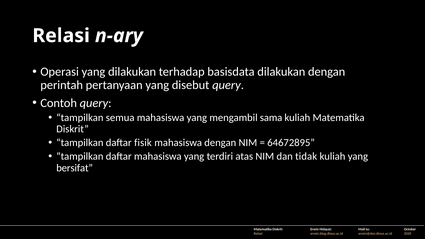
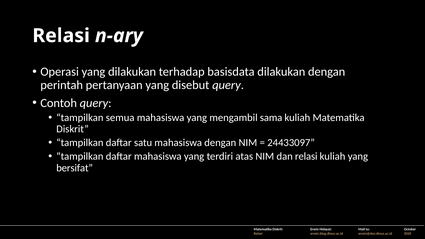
fisik: fisik -> satu
64672895: 64672895 -> 24433097
dan tidak: tidak -> relasi
